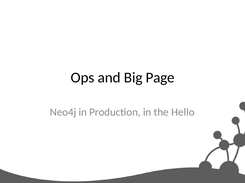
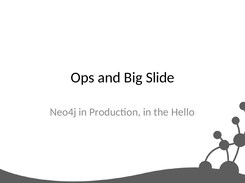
Page: Page -> Slide
